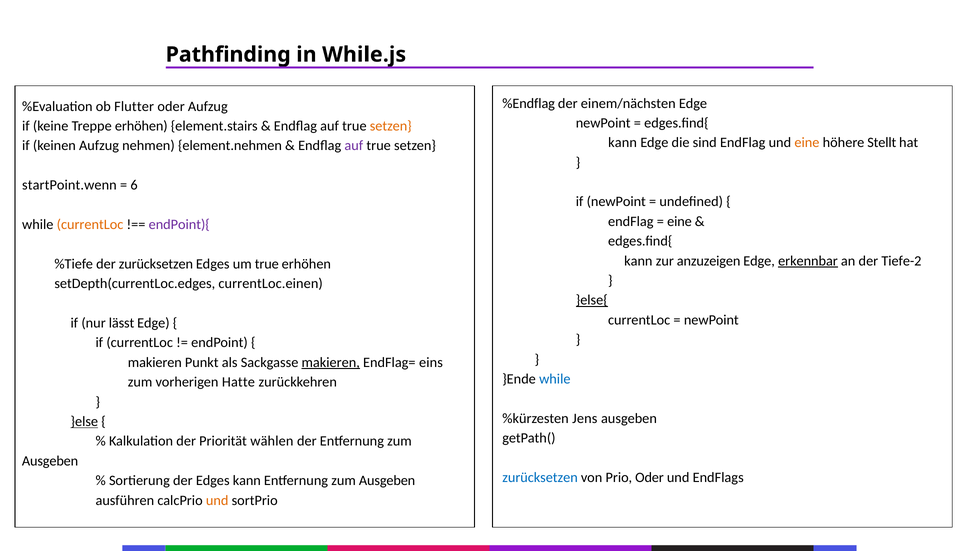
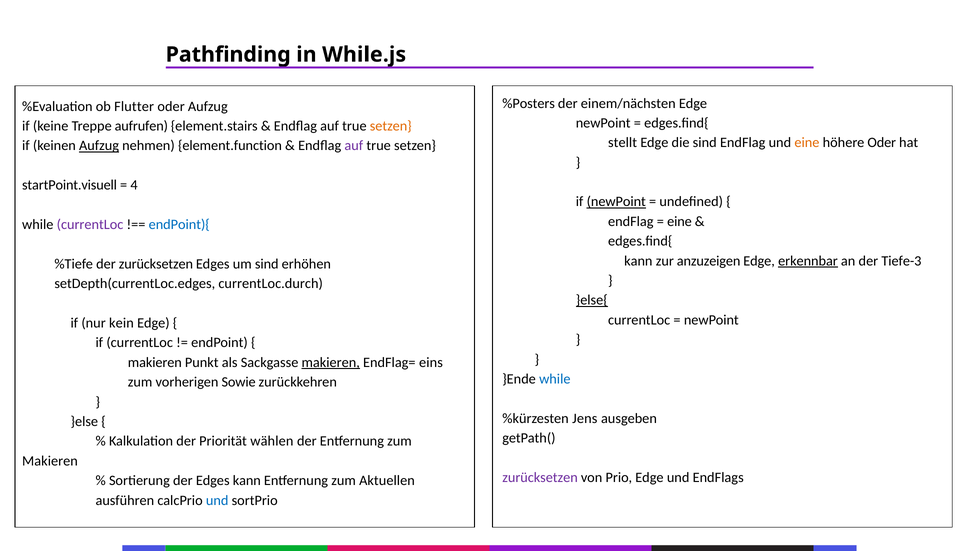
%Endflag: %Endflag -> %Posters
Treppe erhöhen: erhöhen -> aufrufen
kann at (623, 143): kann -> stellt
höhere Stellt: Stellt -> Oder
Aufzug at (99, 146) underline: none -> present
element.nehmen: element.nehmen -> element.function
startPoint.wenn: startPoint.wenn -> startPoint.visuell
6: 6 -> 4
newPoint at (616, 202) underline: none -> present
currentLoc at (90, 224) colour: orange -> purple
endPoint){ colour: purple -> blue
Tiefe-2: Tiefe-2 -> Tiefe-3
um true: true -> sind
currentLoc.einen: currentLoc.einen -> currentLoc.durch
lässt: lässt -> kein
Hatte: Hatte -> Sowie
}else underline: present -> none
Ausgeben at (50, 461): Ausgeben -> Makieren
zurücksetzen at (540, 477) colour: blue -> purple
Prio Oder: Oder -> Edge
Ausgeben at (387, 480): Ausgeben -> Aktuellen
und at (217, 500) colour: orange -> blue
